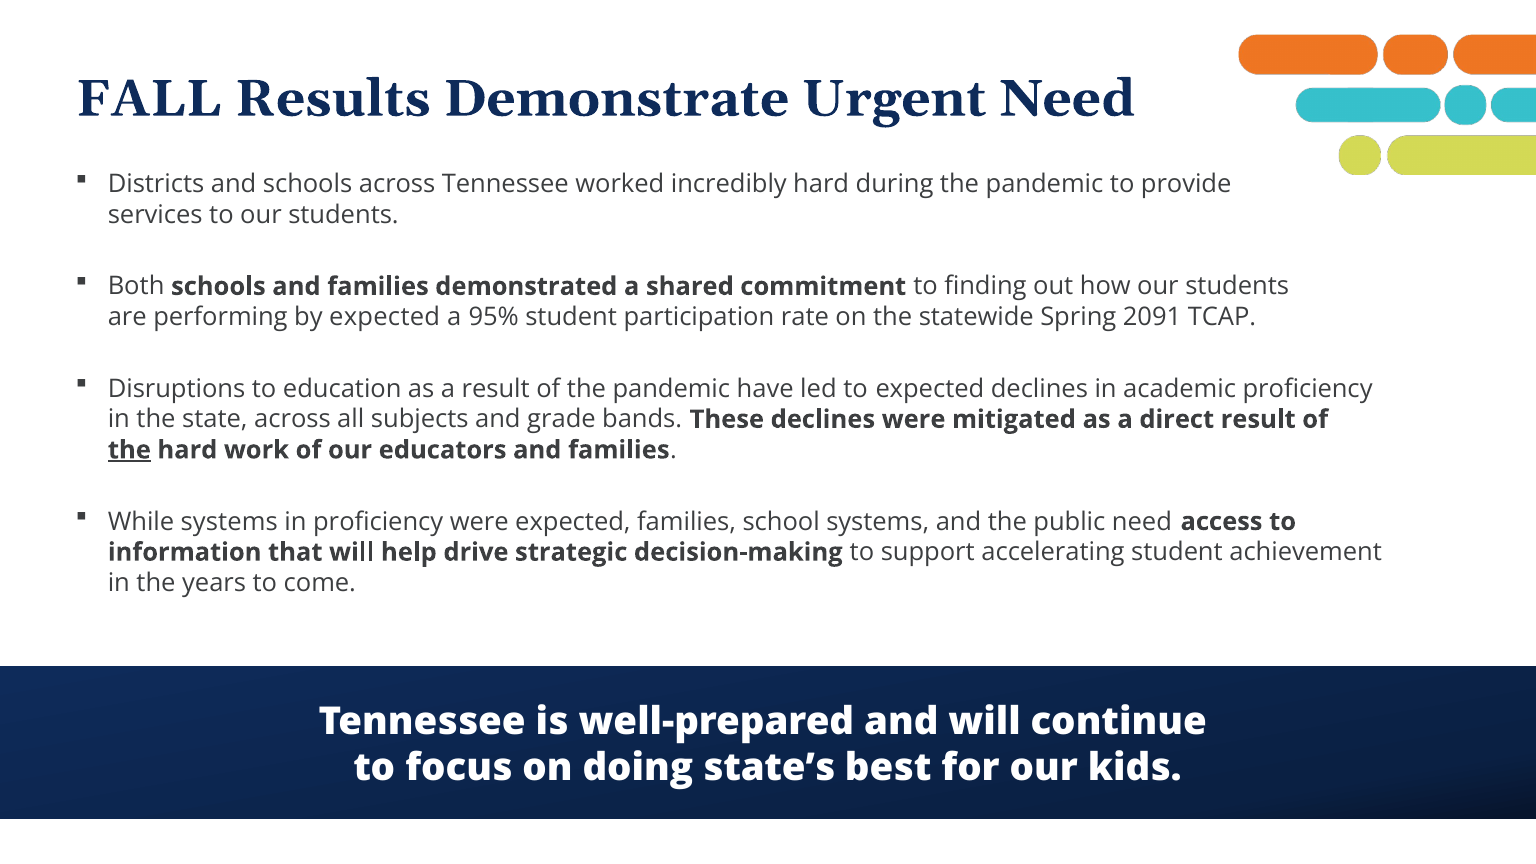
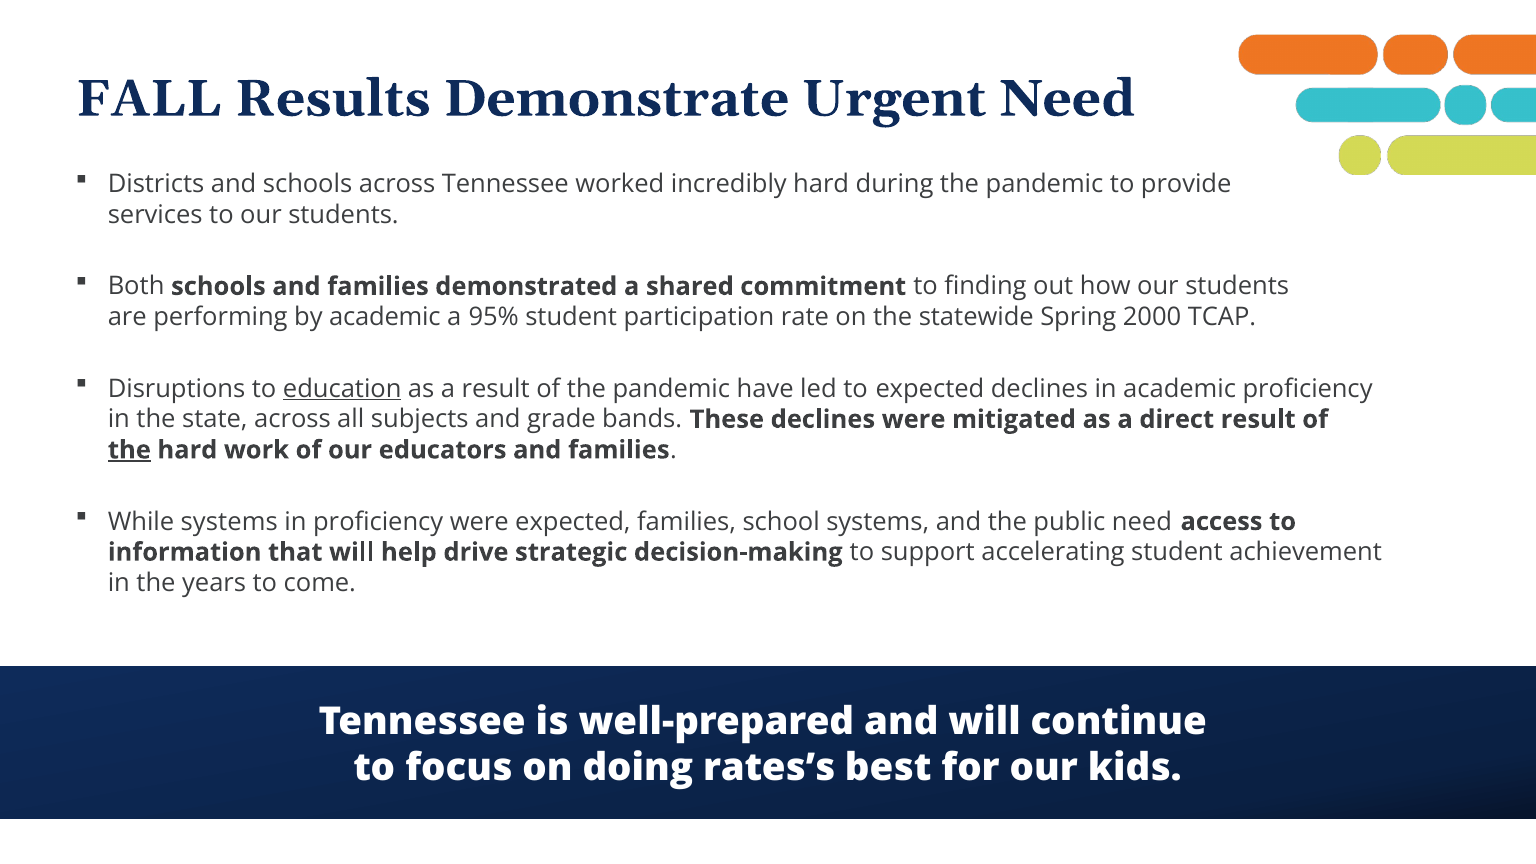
by expected: expected -> academic
2091: 2091 -> 2000
education underline: none -> present
state’s: state’s -> rates’s
